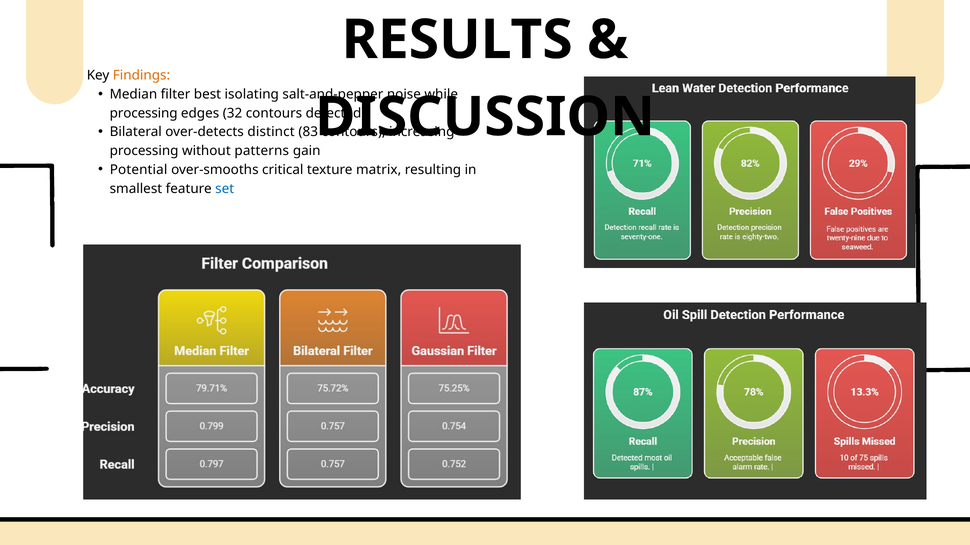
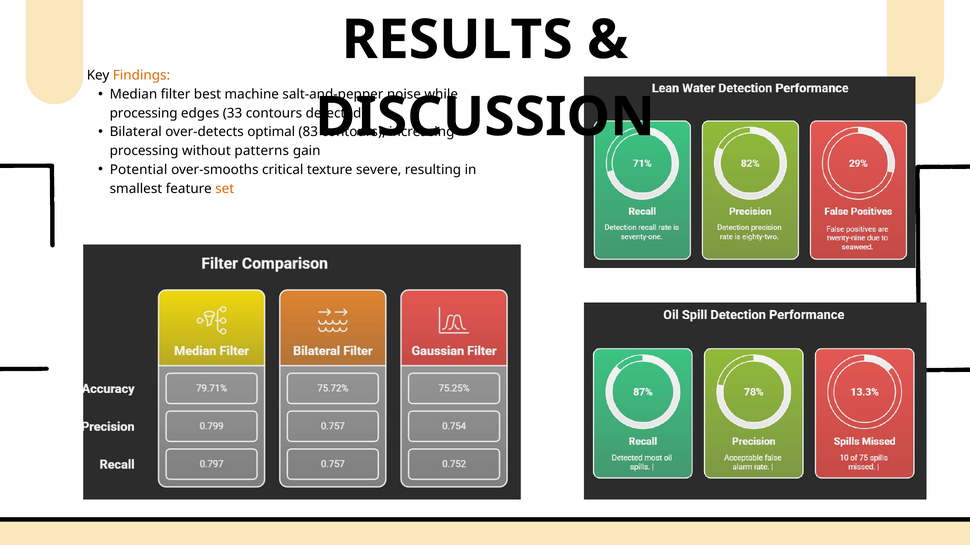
isolating: isolating -> machine
32: 32 -> 33
distinct: distinct -> optimal
matrix: matrix -> severe
set colour: blue -> orange
